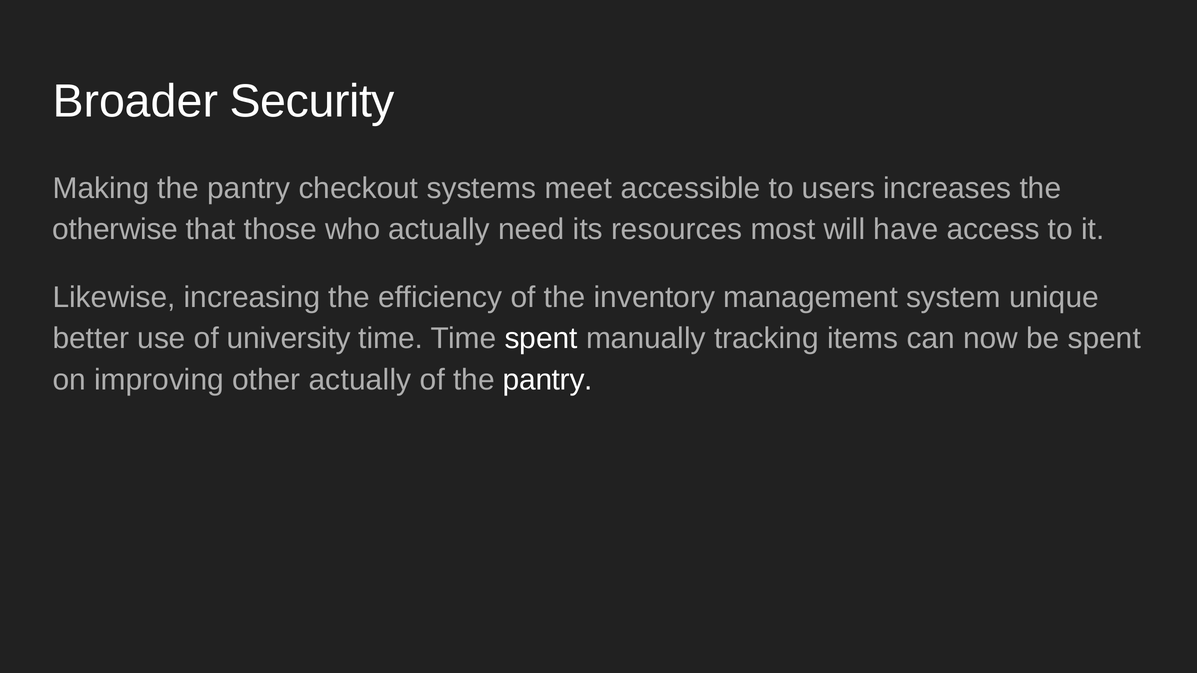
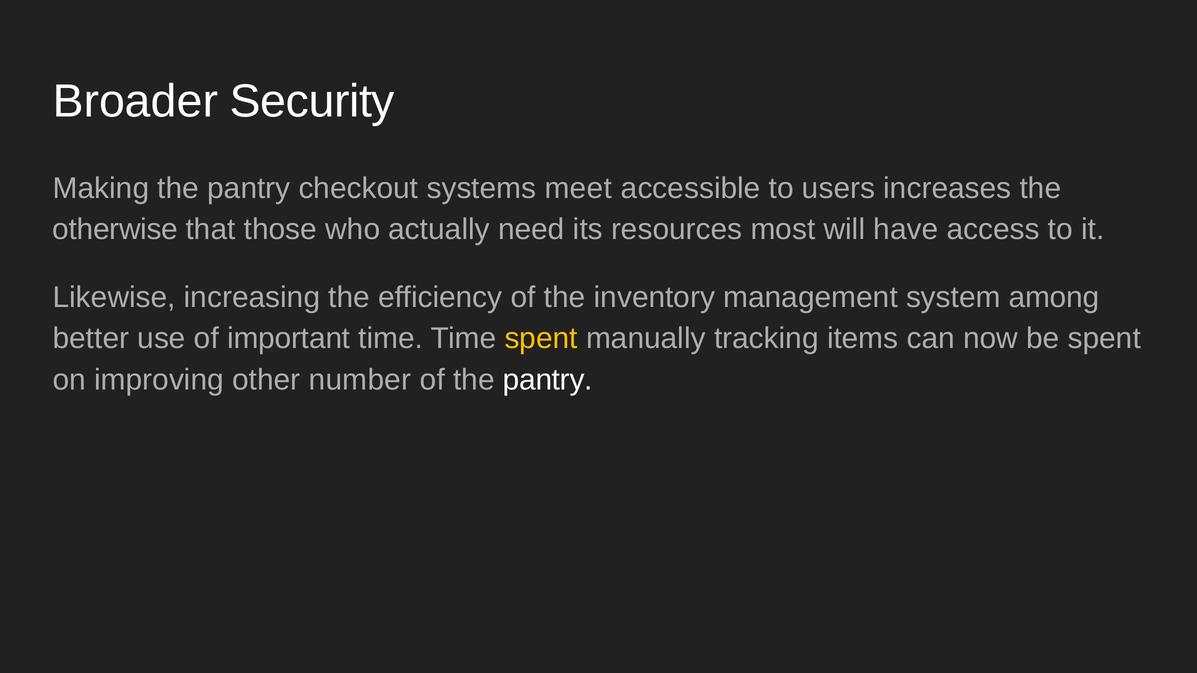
unique: unique -> among
university: university -> important
spent at (541, 339) colour: white -> yellow
other actually: actually -> number
